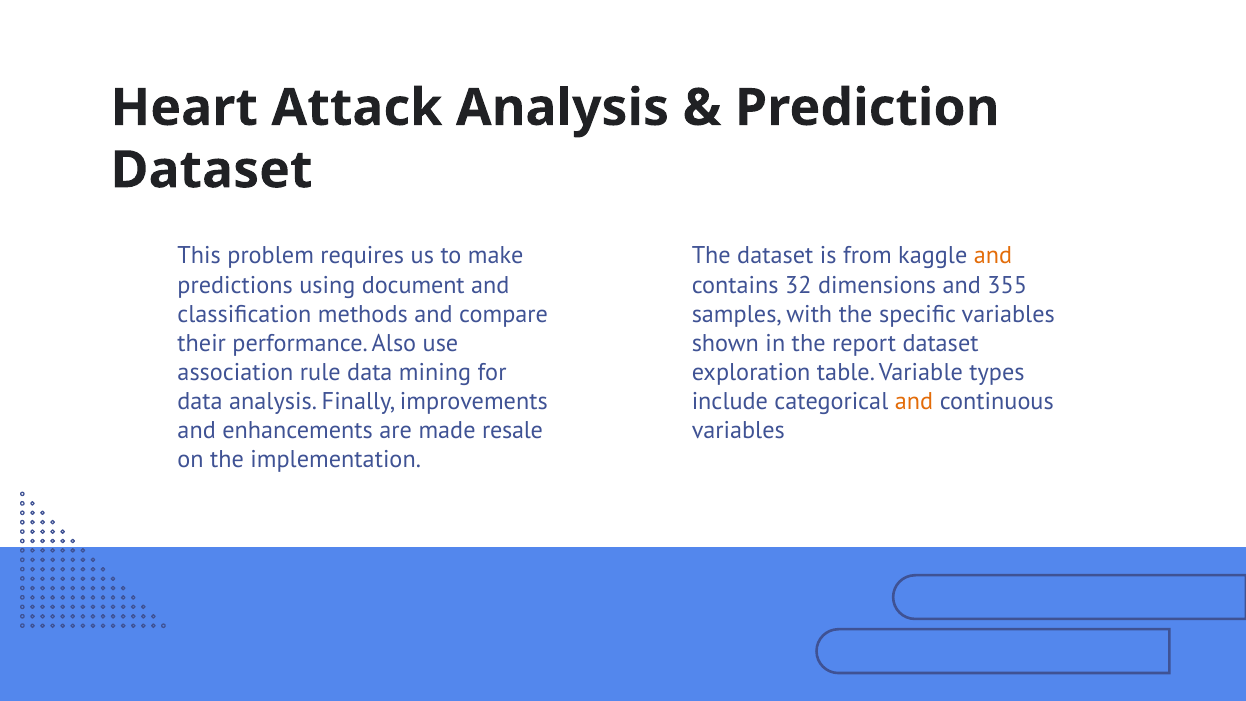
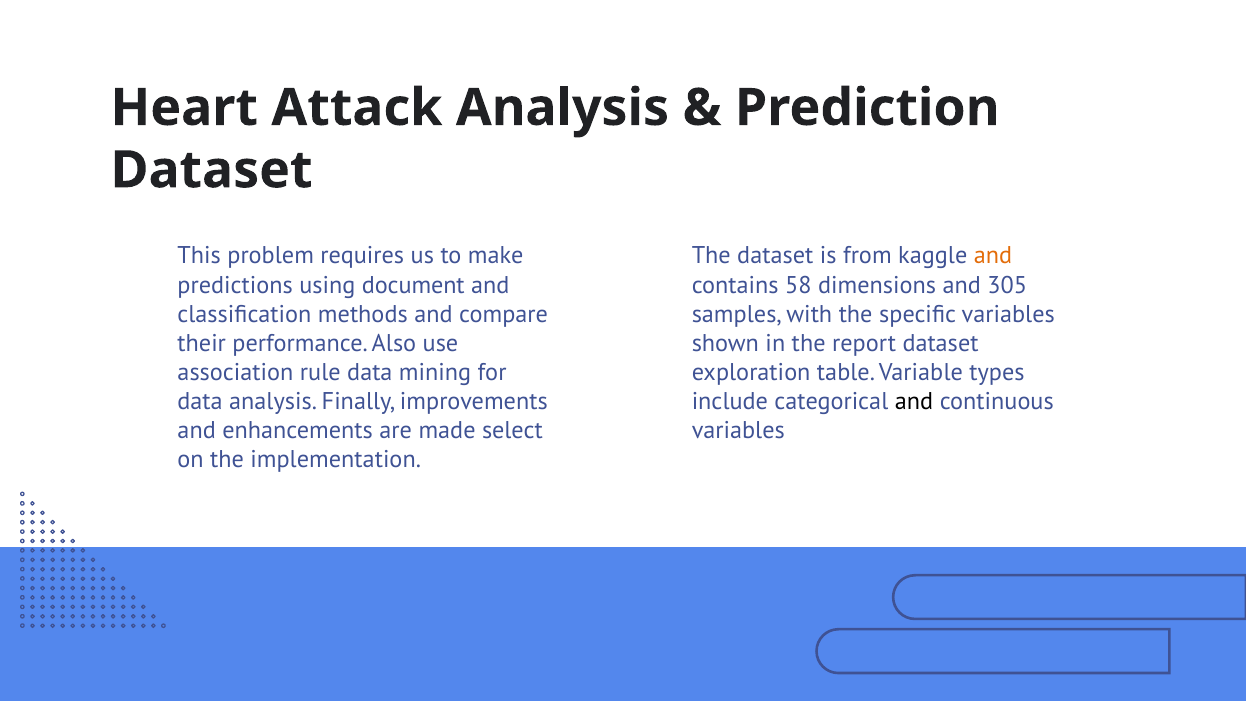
32: 32 -> 58
355: 355 -> 305
and at (914, 401) colour: orange -> black
resale: resale -> select
